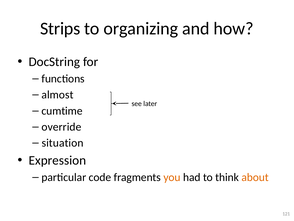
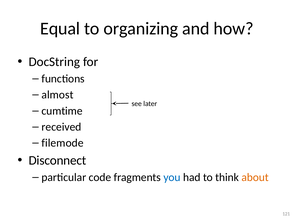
Strips: Strips -> Equal
override: override -> received
situation: situation -> filemode
Expression: Expression -> Disconnect
you colour: orange -> blue
